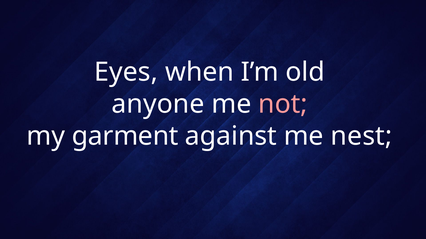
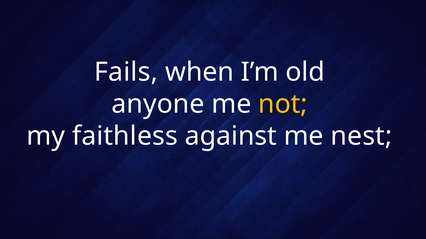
Eyes: Eyes -> Fails
not colour: pink -> yellow
garment: garment -> faithless
